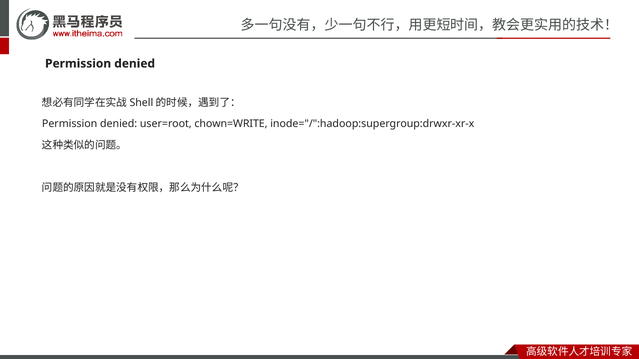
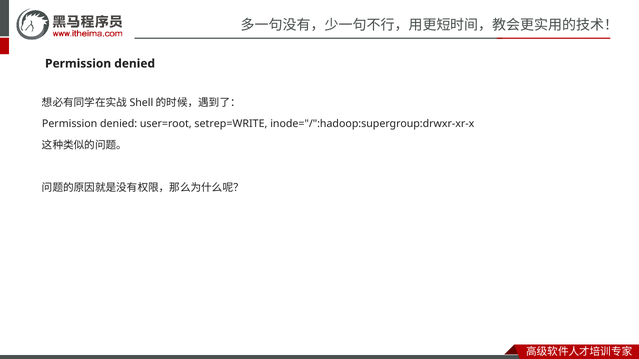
chown=WRITE: chown=WRITE -> setrep=WRITE
